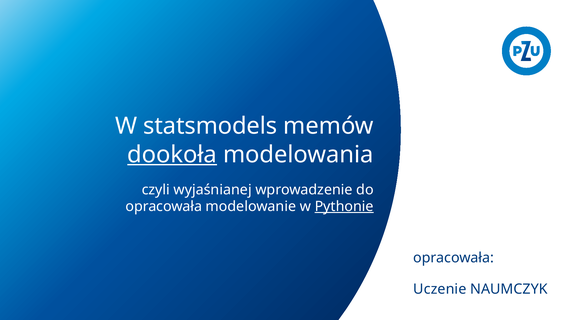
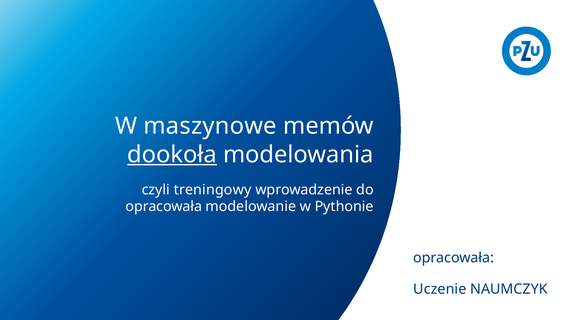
statsmodels: statsmodels -> maszynowe
wyjaśnianej: wyjaśnianej -> treningowy
Pythonie underline: present -> none
